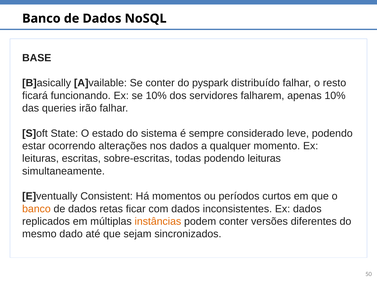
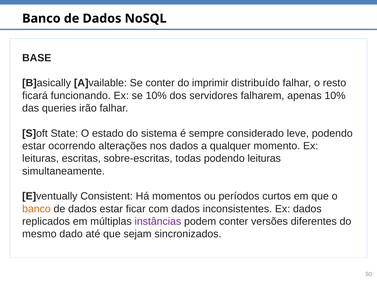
pyspark: pyspark -> imprimir
dados retas: retas -> estar
instâncias colour: orange -> purple
